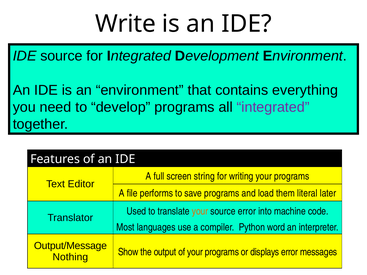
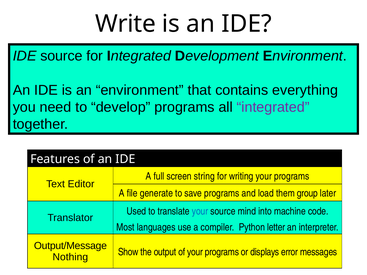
performs: performs -> generate
literal: literal -> group
your at (200, 212) colour: orange -> blue
source error: error -> mind
word: word -> letter
